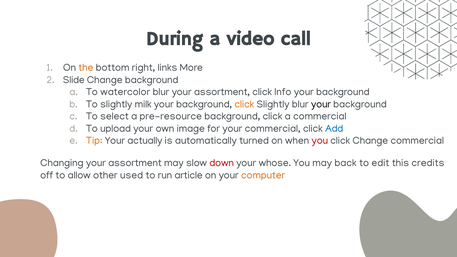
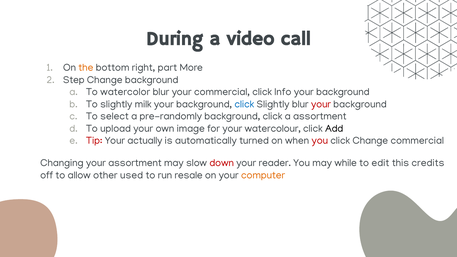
links: links -> part
Slide: Slide -> Step
blur your assortment: assortment -> commercial
click at (244, 104) colour: orange -> blue
your at (321, 104) colour: black -> red
pre-resource: pre-resource -> pre-randomly
a commercial: commercial -> assortment
your commercial: commercial -> watercolour
Add colour: blue -> black
Tip colour: orange -> red
whose: whose -> reader
back: back -> while
article: article -> resale
